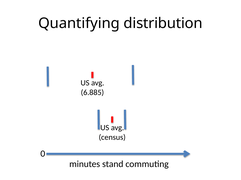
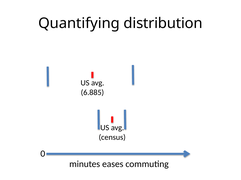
stand: stand -> eases
